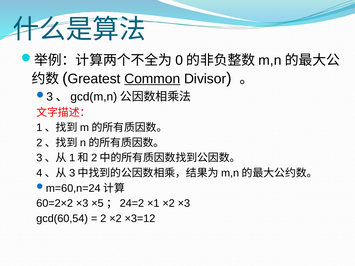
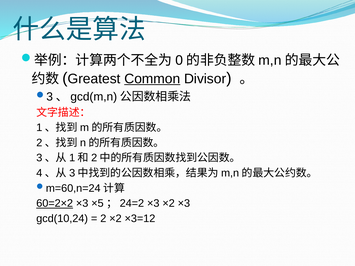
60=2×2 underline: none -> present
×5；24=2 ×1: ×1 -> ×3
gcd(60,54: gcd(60,54 -> gcd(10,24
